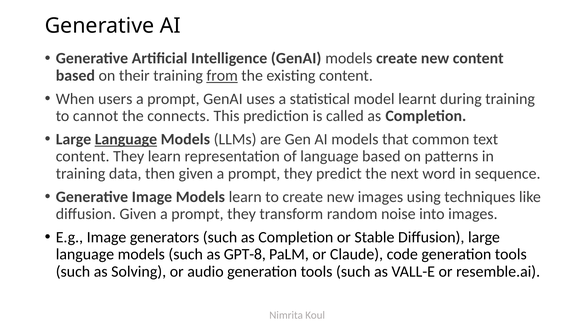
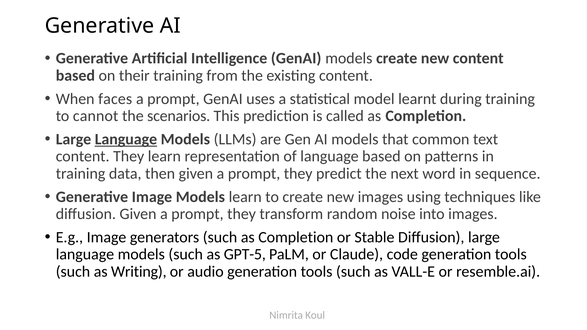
from underline: present -> none
users: users -> faces
connects: connects -> scenarios
GPT-8: GPT-8 -> GPT-5
Solving: Solving -> Writing
